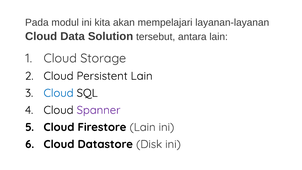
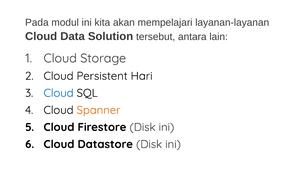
Persistent Lain: Lain -> Hari
Spanner colour: purple -> orange
Firestore Lain: Lain -> Disk
